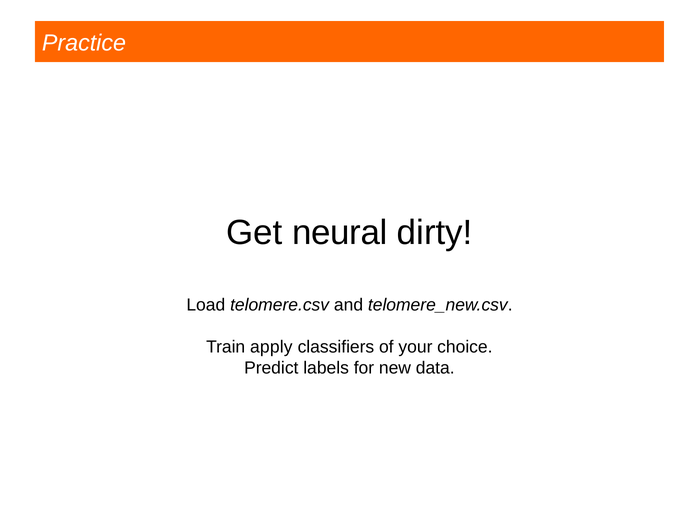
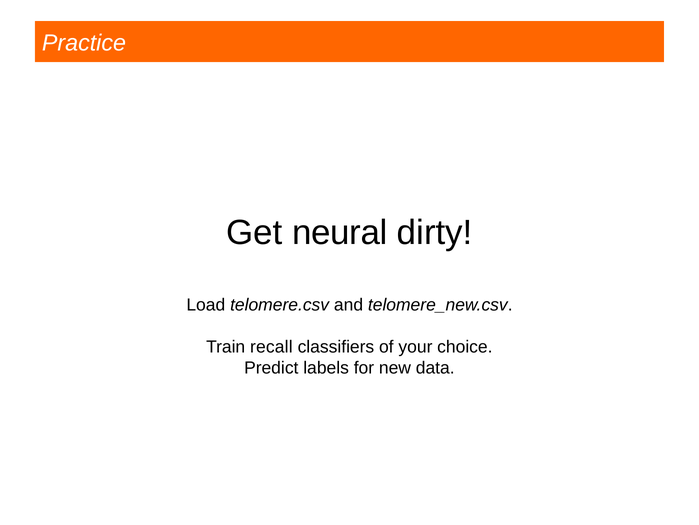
apply: apply -> recall
